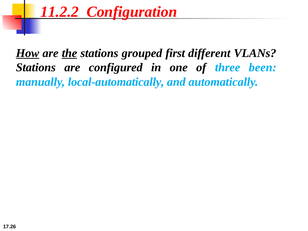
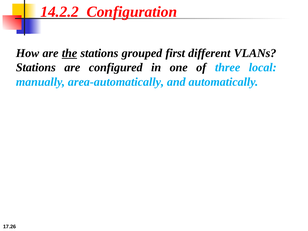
11.2.2: 11.2.2 -> 14.2.2
How underline: present -> none
been: been -> local
local-automatically: local-automatically -> area-automatically
